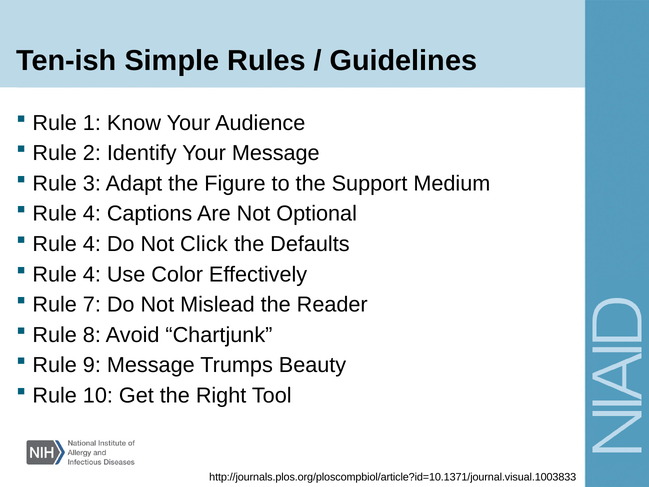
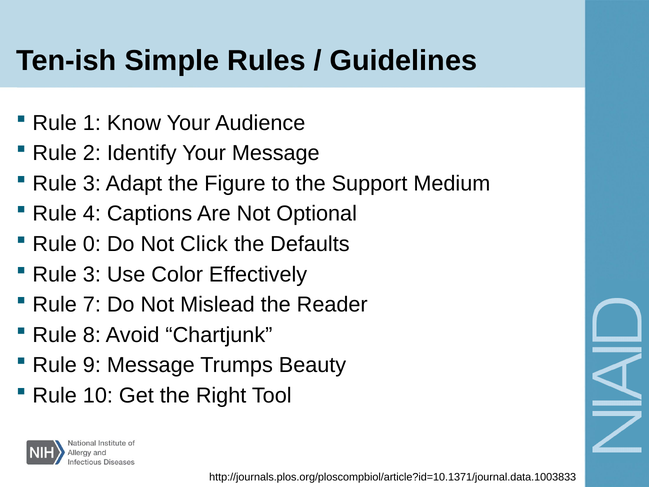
4 at (92, 244): 4 -> 0
4 at (92, 274): 4 -> 3
http://journals.plos.org/ploscompbiol/article?id=10.1371/journal.visual.1003833: http://journals.plos.org/ploscompbiol/article?id=10.1371/journal.visual.1003833 -> http://journals.plos.org/ploscompbiol/article?id=10.1371/journal.data.1003833
